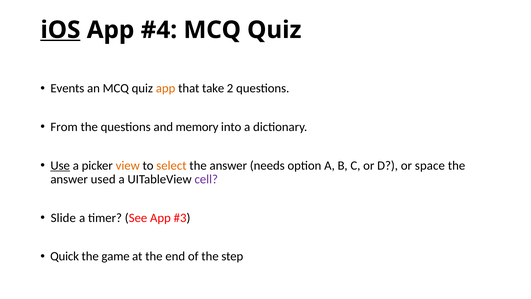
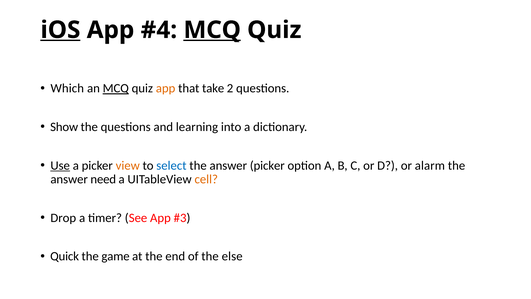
MCQ at (212, 30) underline: none -> present
Events: Events -> Which
MCQ at (116, 88) underline: none -> present
From: From -> Show
memory: memory -> learning
select colour: orange -> blue
answer needs: needs -> picker
space: space -> alarm
used: used -> need
cell colour: purple -> orange
Slide: Slide -> Drop
step: step -> else
